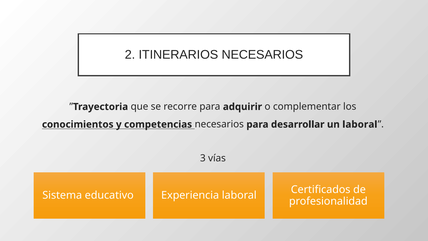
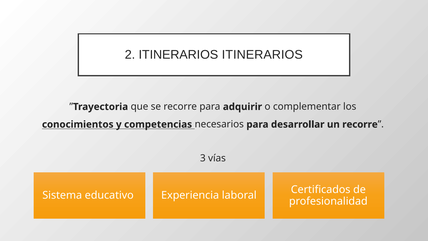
ITINERARIOS NECESARIOS: NECESARIOS -> ITINERARIOS
un laboral: laboral -> recorre
